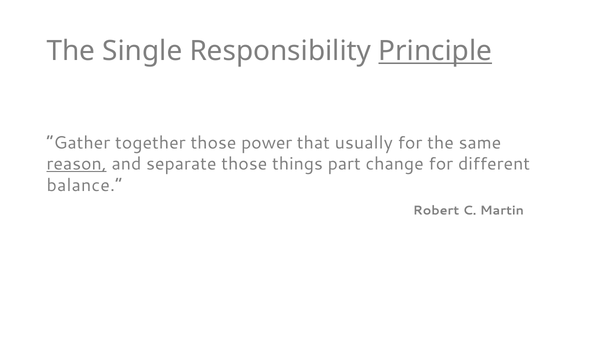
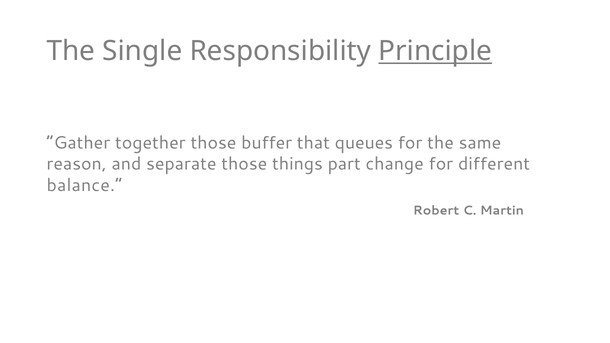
power: power -> buffer
usually: usually -> queues
reason underline: present -> none
